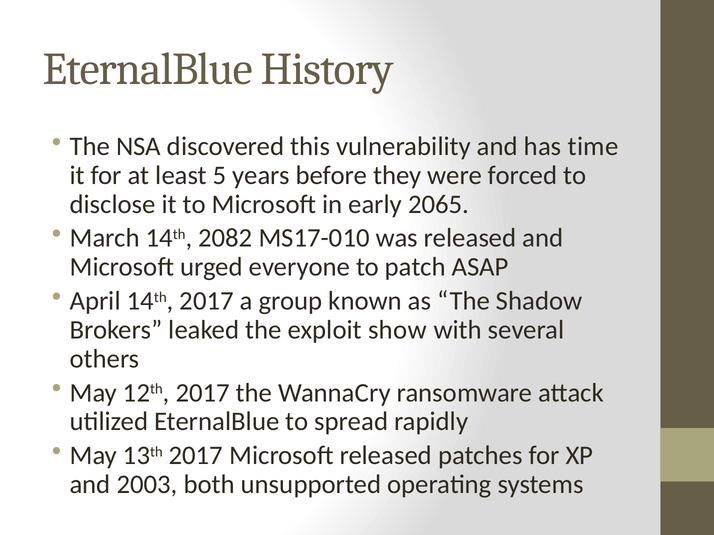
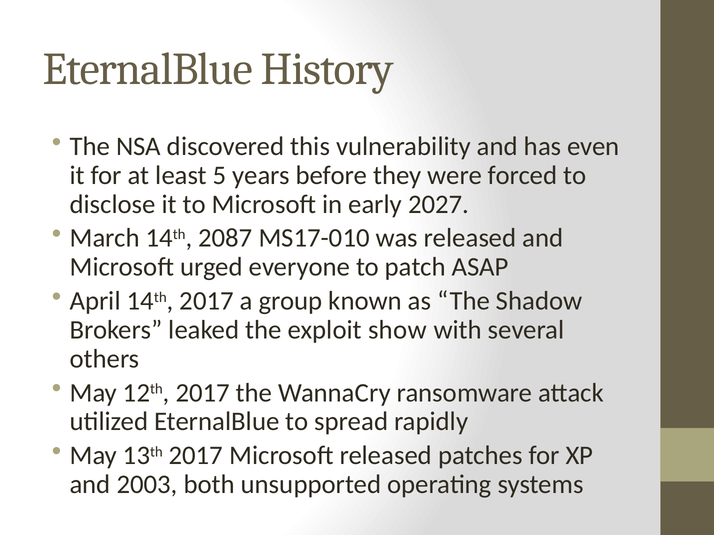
time: time -> even
2065: 2065 -> 2027
2082: 2082 -> 2087
